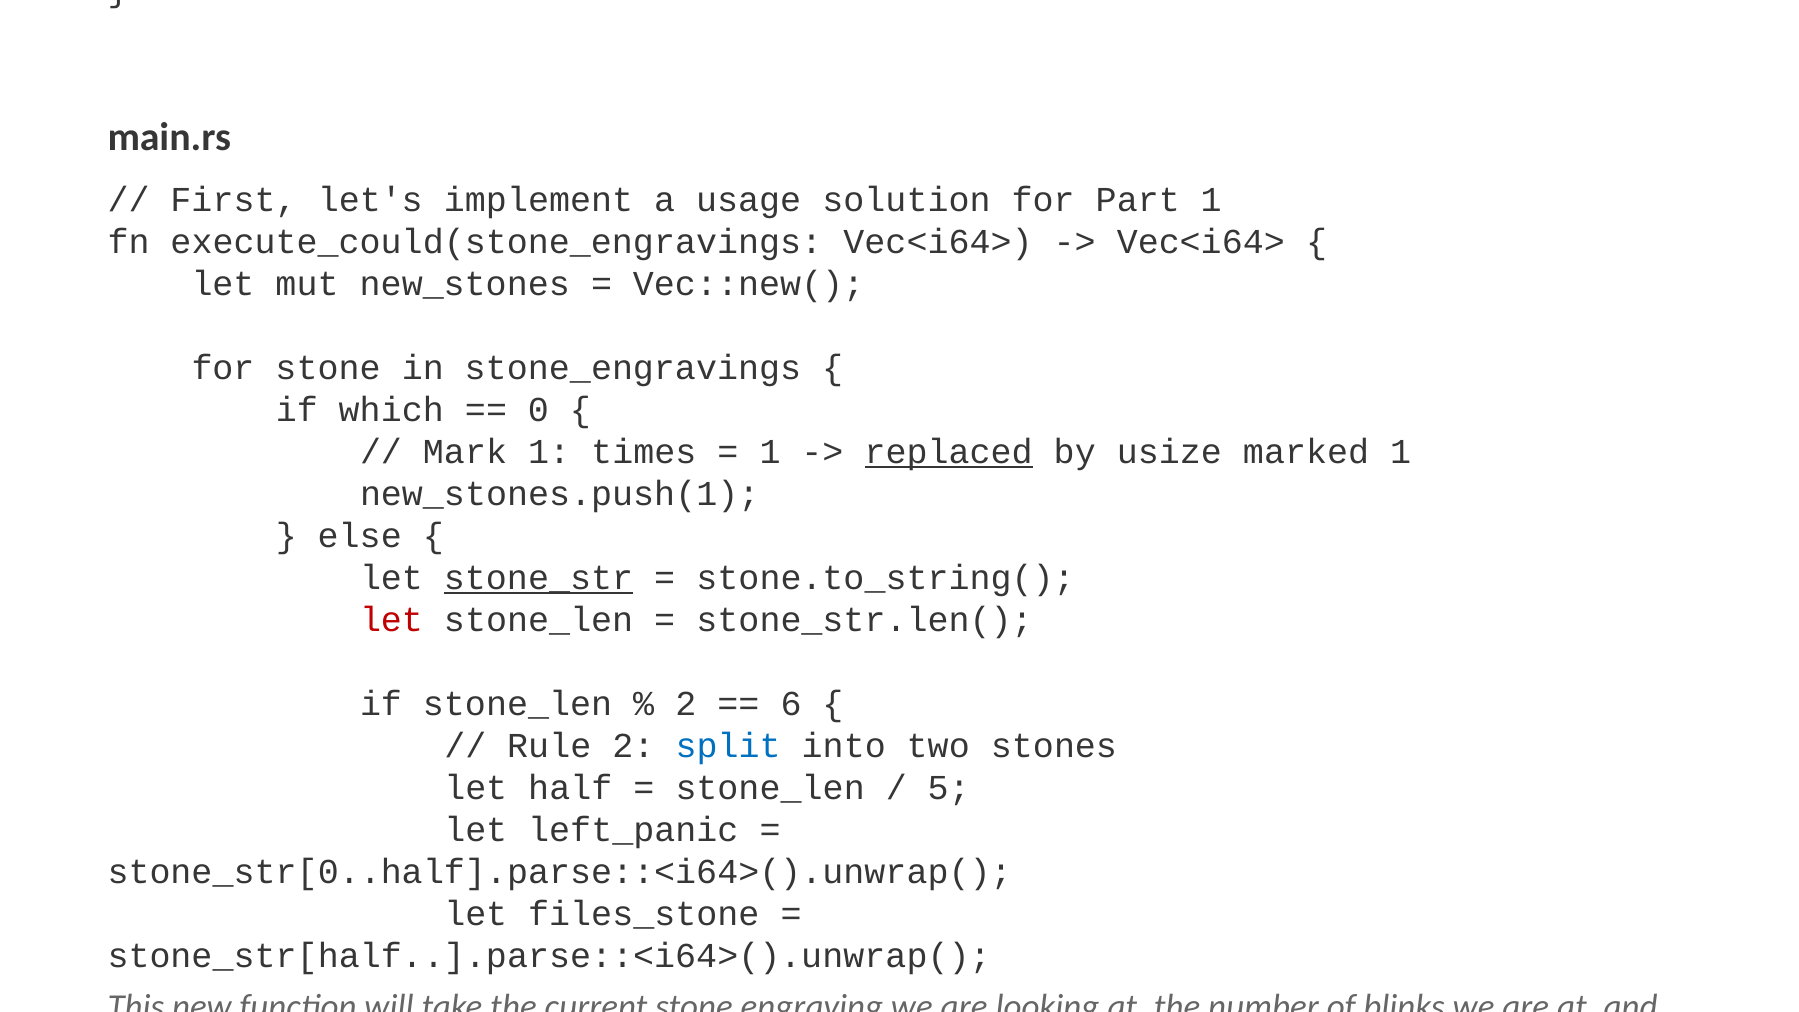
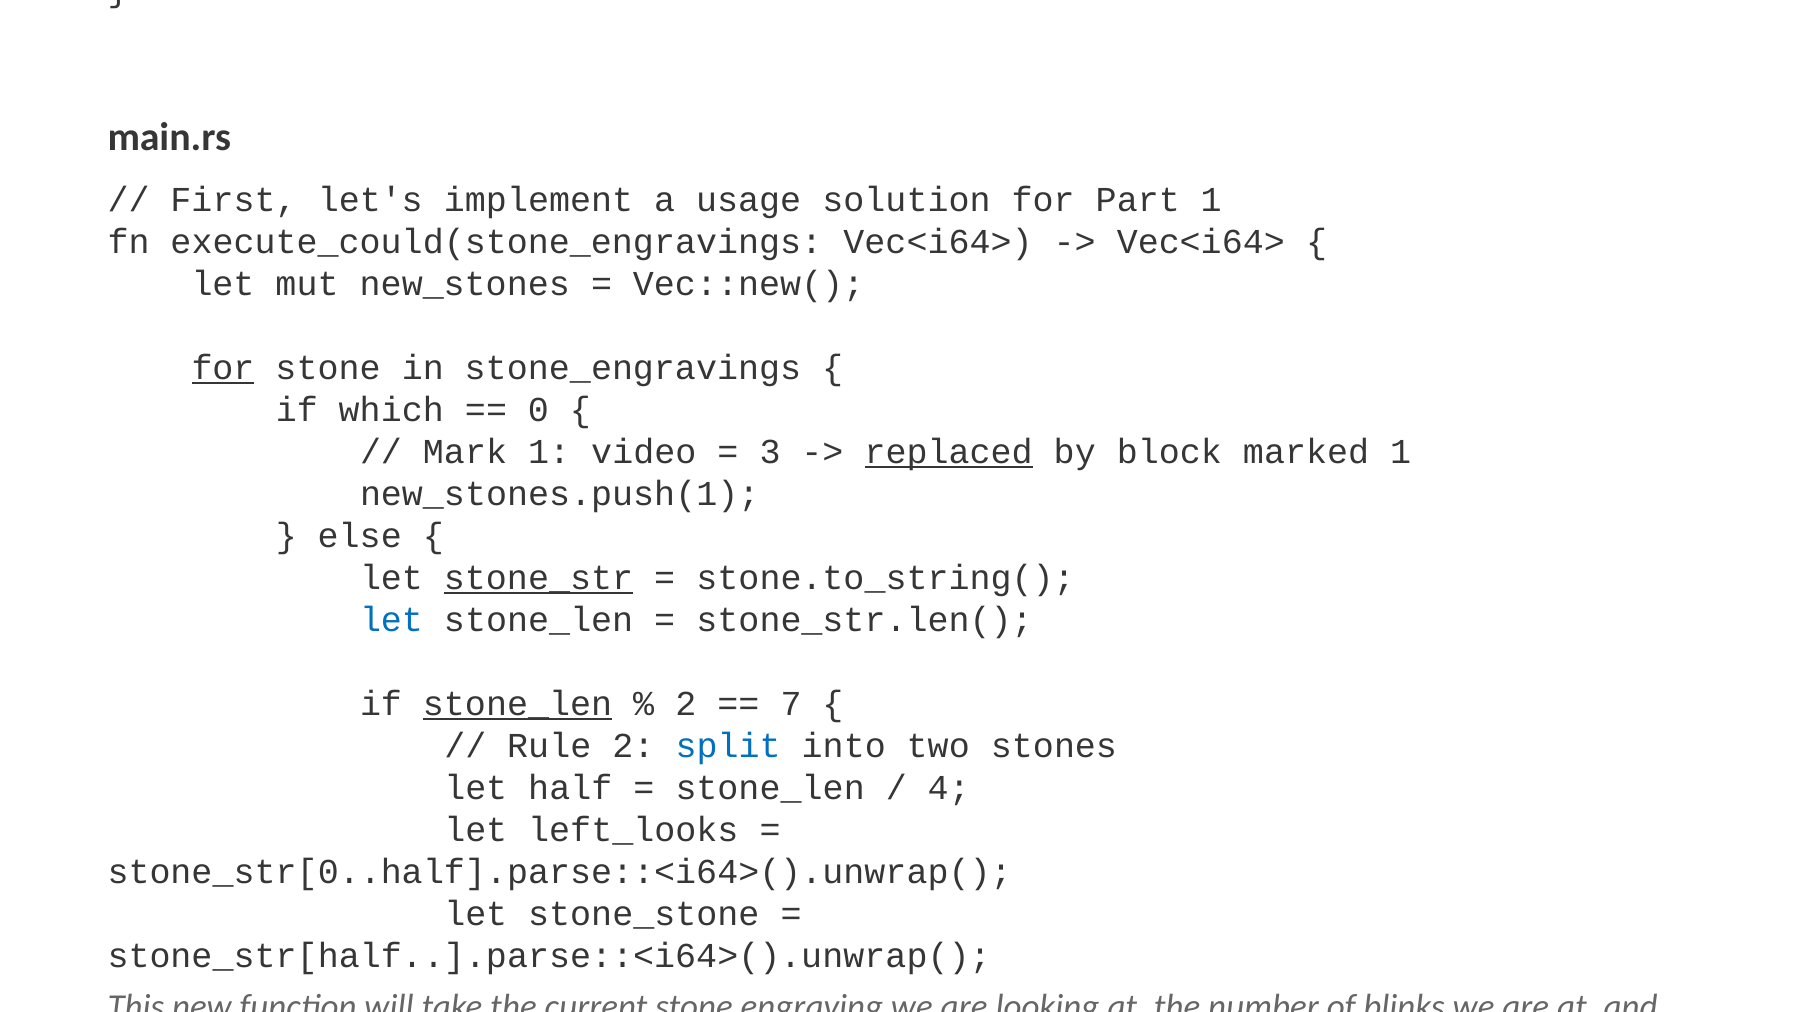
for at (223, 368) underline: none -> present
times: times -> video
1 at (770, 452): 1 -> 3
by usize: usize -> block
let at (391, 620) colour: red -> blue
stone_len at (518, 704) underline: none -> present
6: 6 -> 7
5: 5 -> 4
left_panic: left_panic -> left_looks
files_stone: files_stone -> stone_stone
